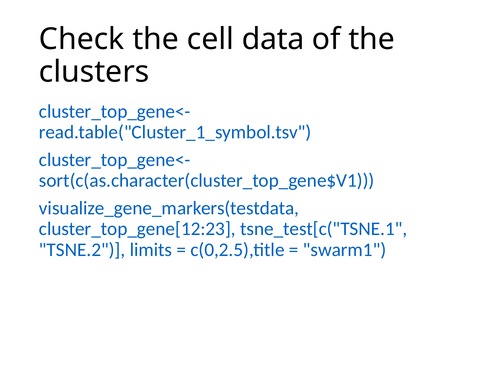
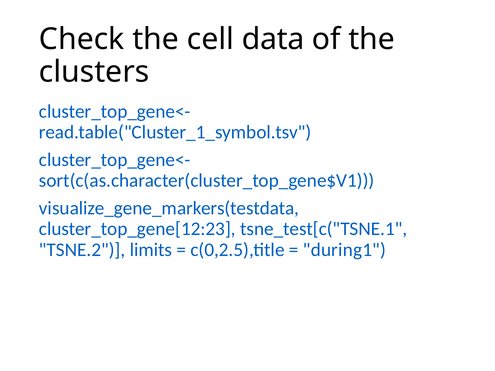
swarm1: swarm1 -> during1
